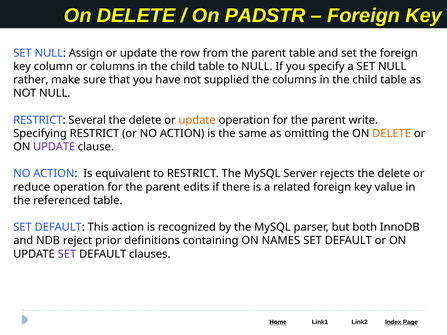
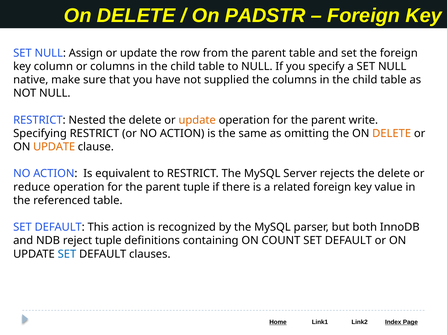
rather: rather -> native
Several: Several -> Nested
UPDATE at (54, 147) colour: purple -> orange
parent edits: edits -> tuple
reject prior: prior -> tuple
NAMES: NAMES -> COUNT
SET at (67, 254) colour: purple -> blue
